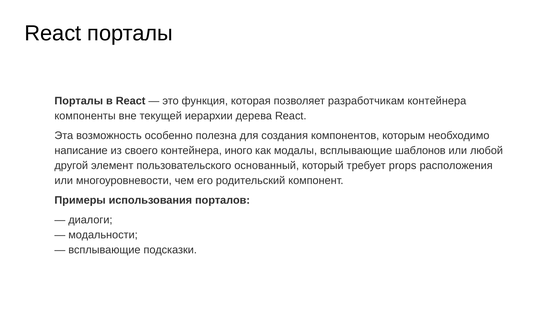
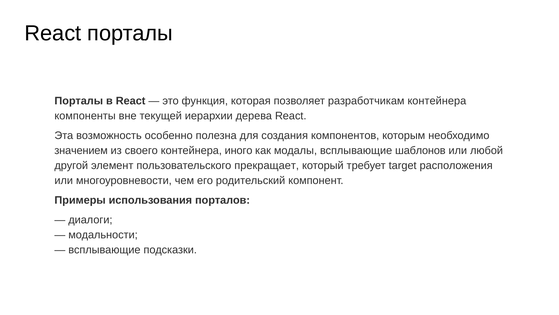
написание: написание -> значением
основанный: основанный -> прекращает
props: props -> target
